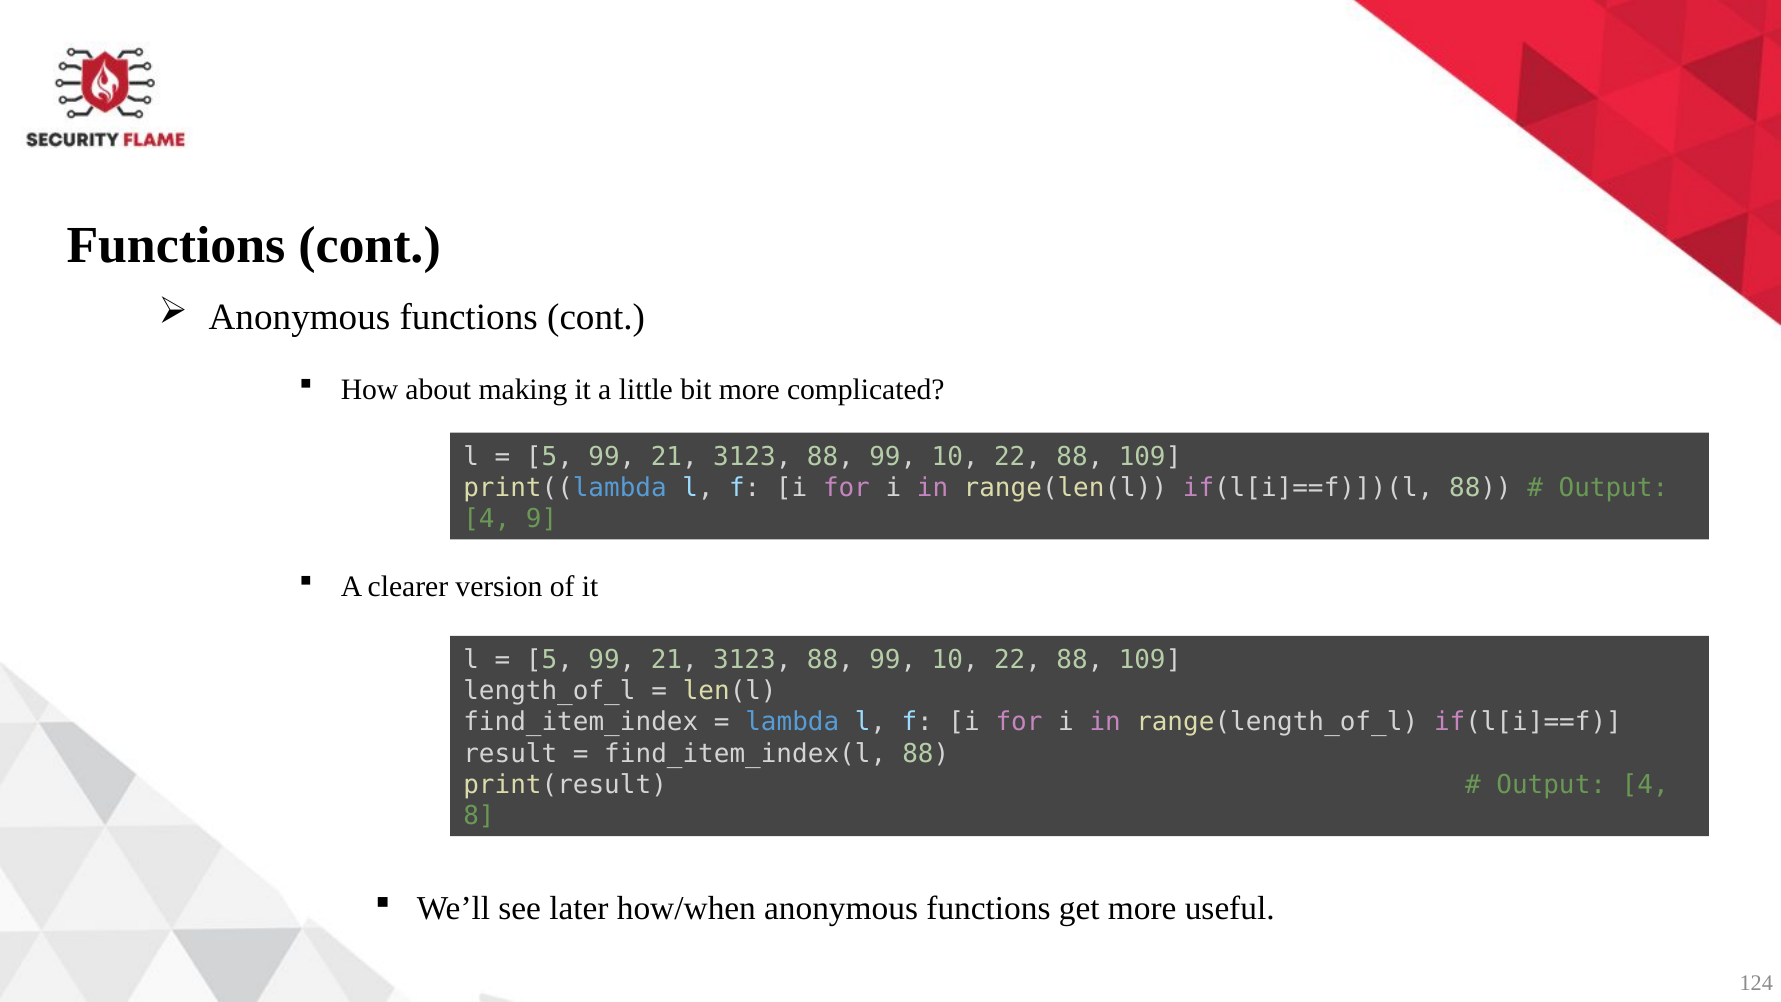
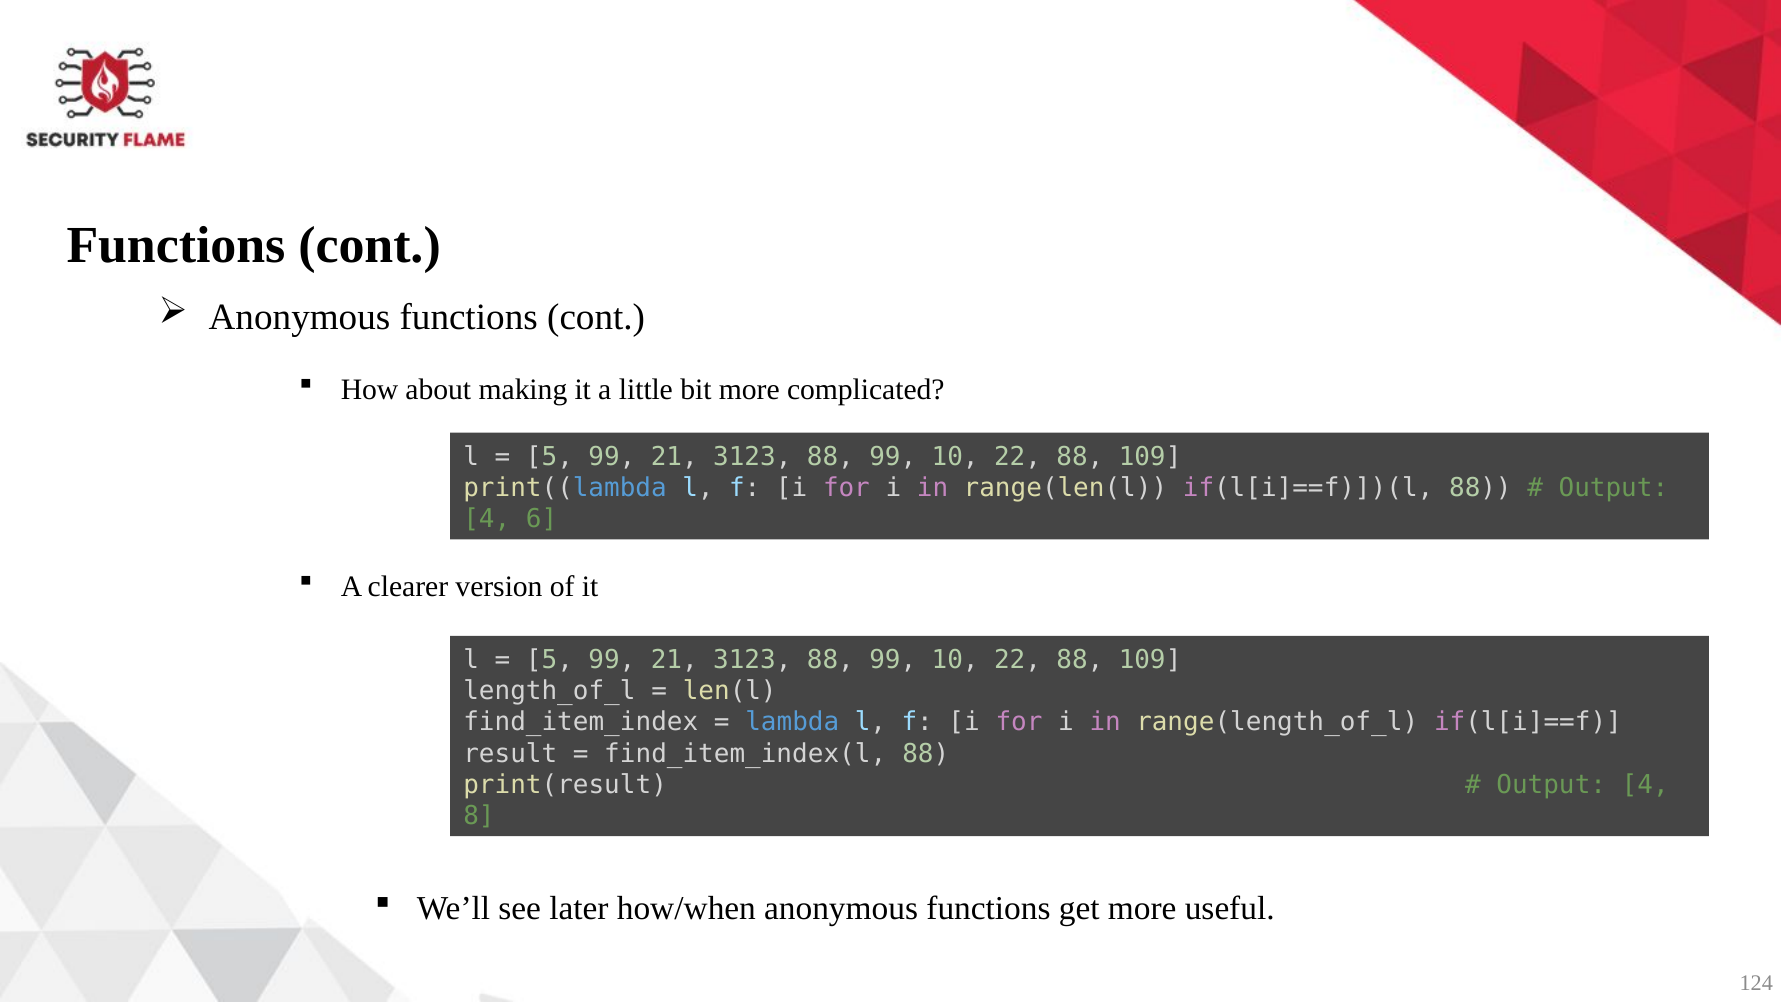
9: 9 -> 6
